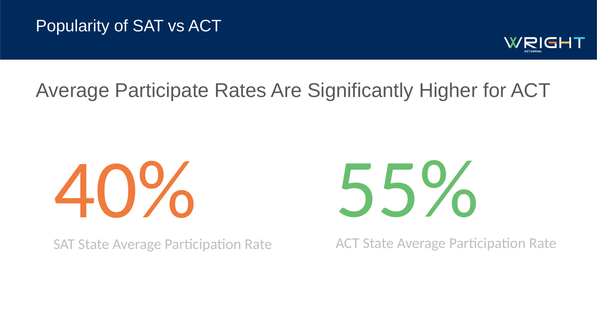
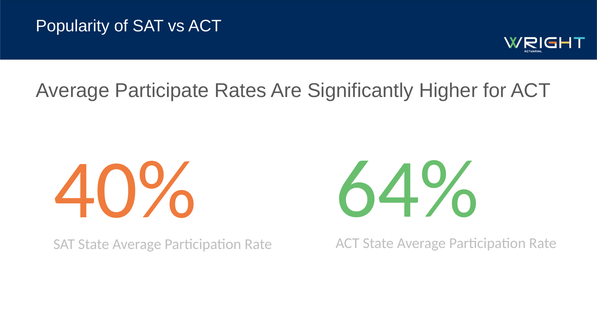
55%: 55% -> 64%
